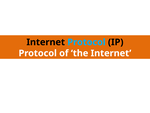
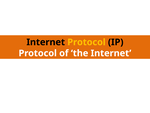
Protocol at (86, 42) colour: light blue -> yellow
